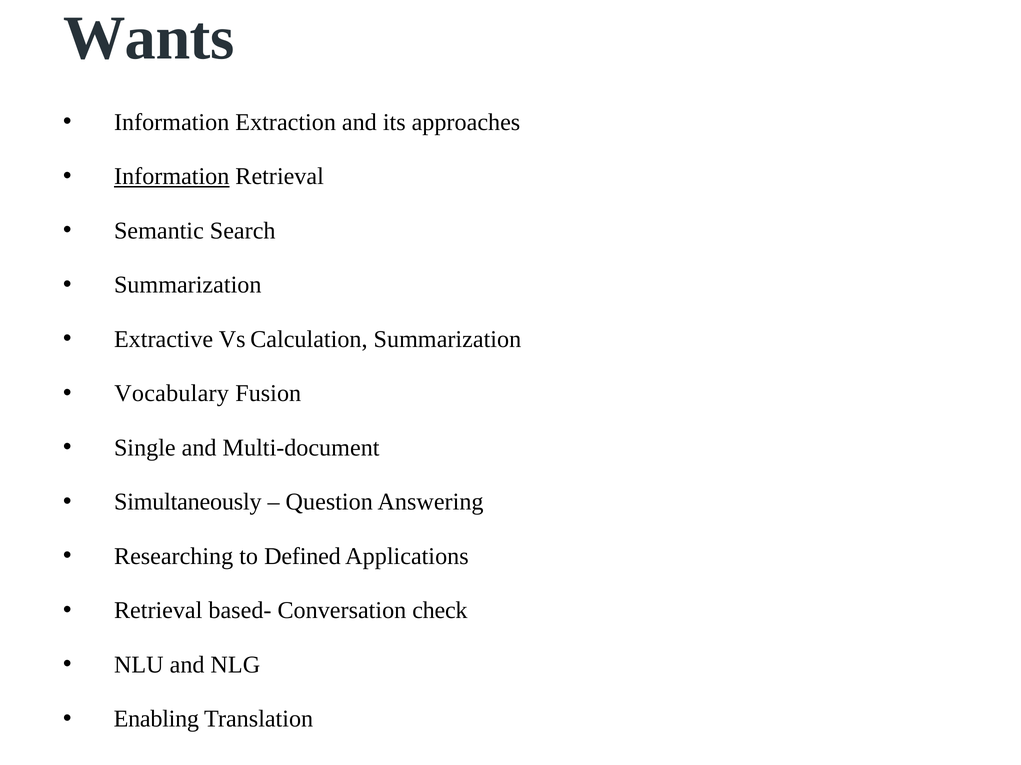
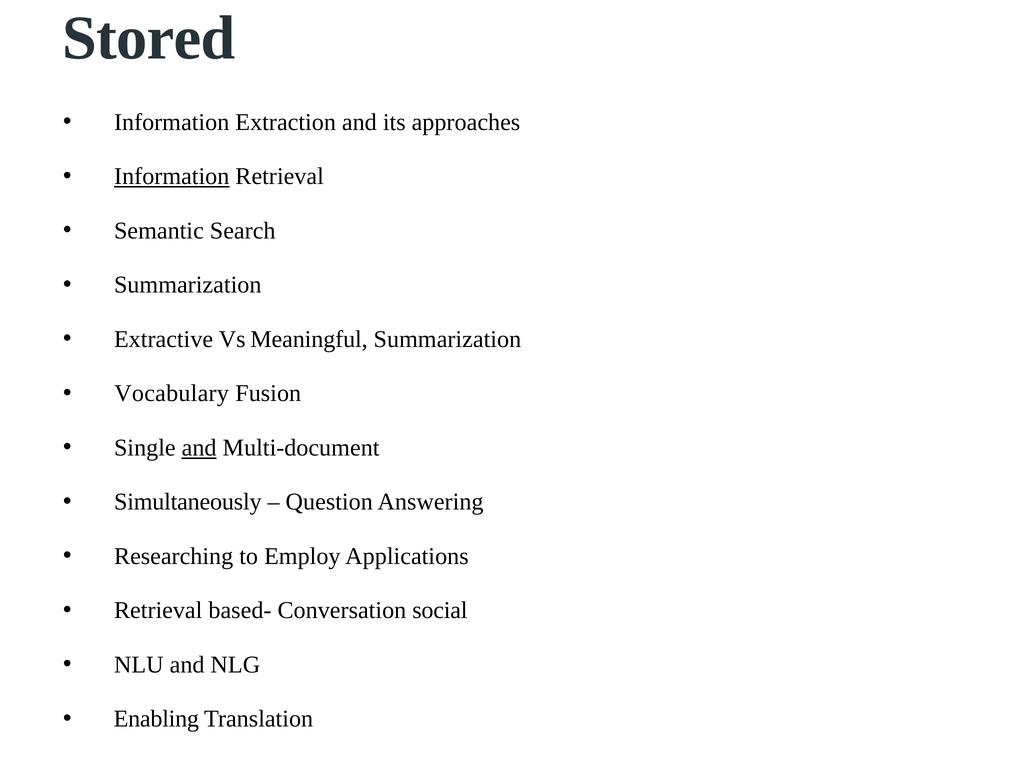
Wants: Wants -> Stored
Calculation: Calculation -> Meaningful
and at (199, 448) underline: none -> present
Defined: Defined -> Employ
check: check -> social
